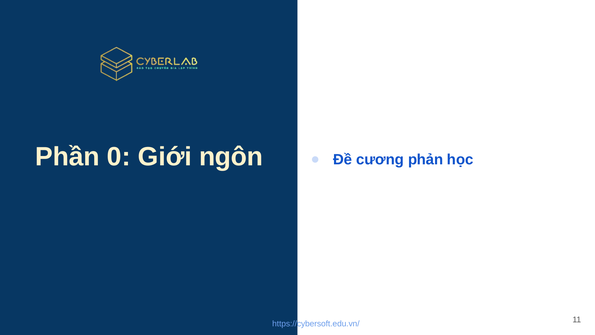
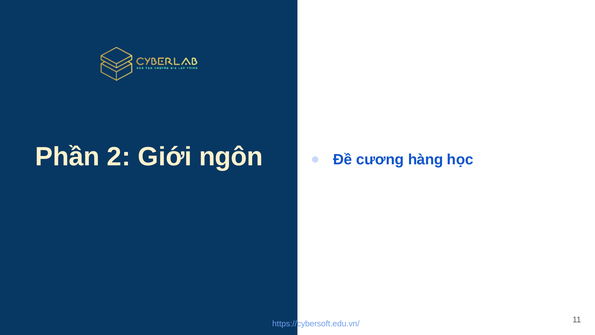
0: 0 -> 2
phản: phản -> hàng
